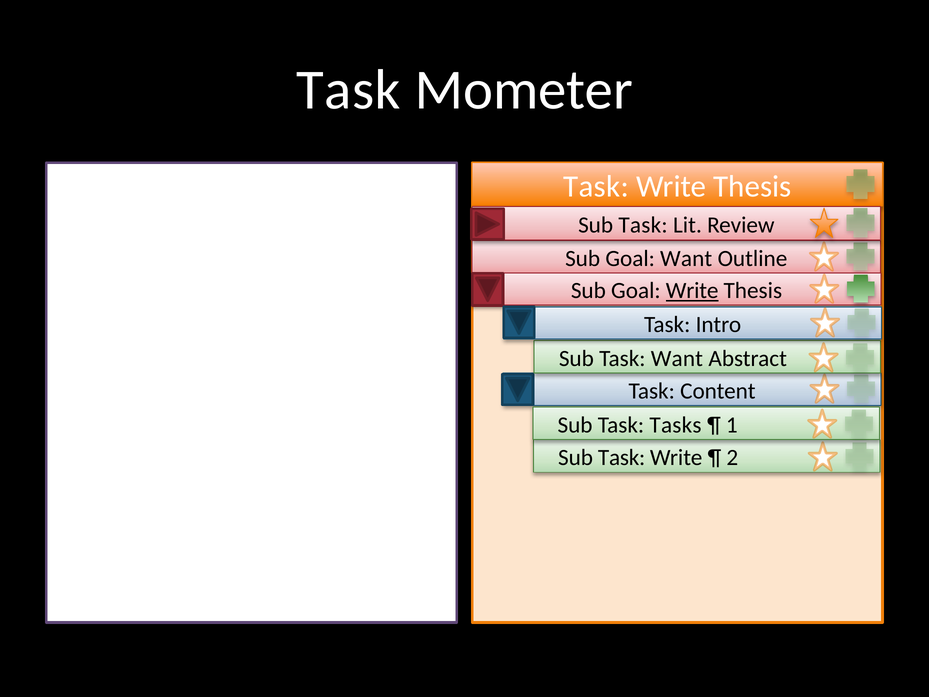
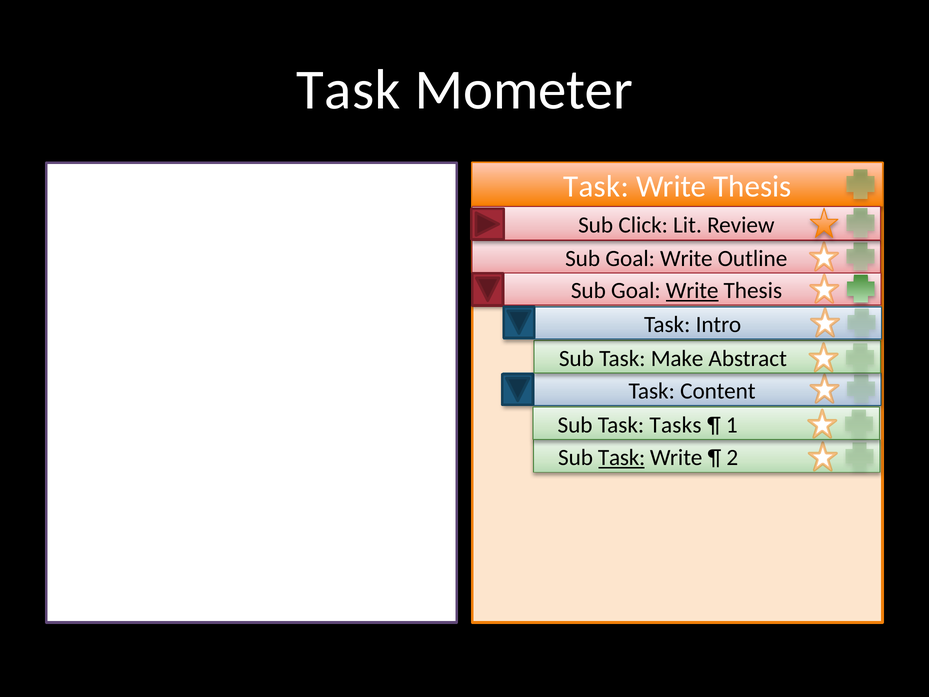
Task at (643, 225): Task -> Click
Want at (686, 258): Want -> Write
Task Want: Want -> Make
Task at (622, 457) underline: none -> present
